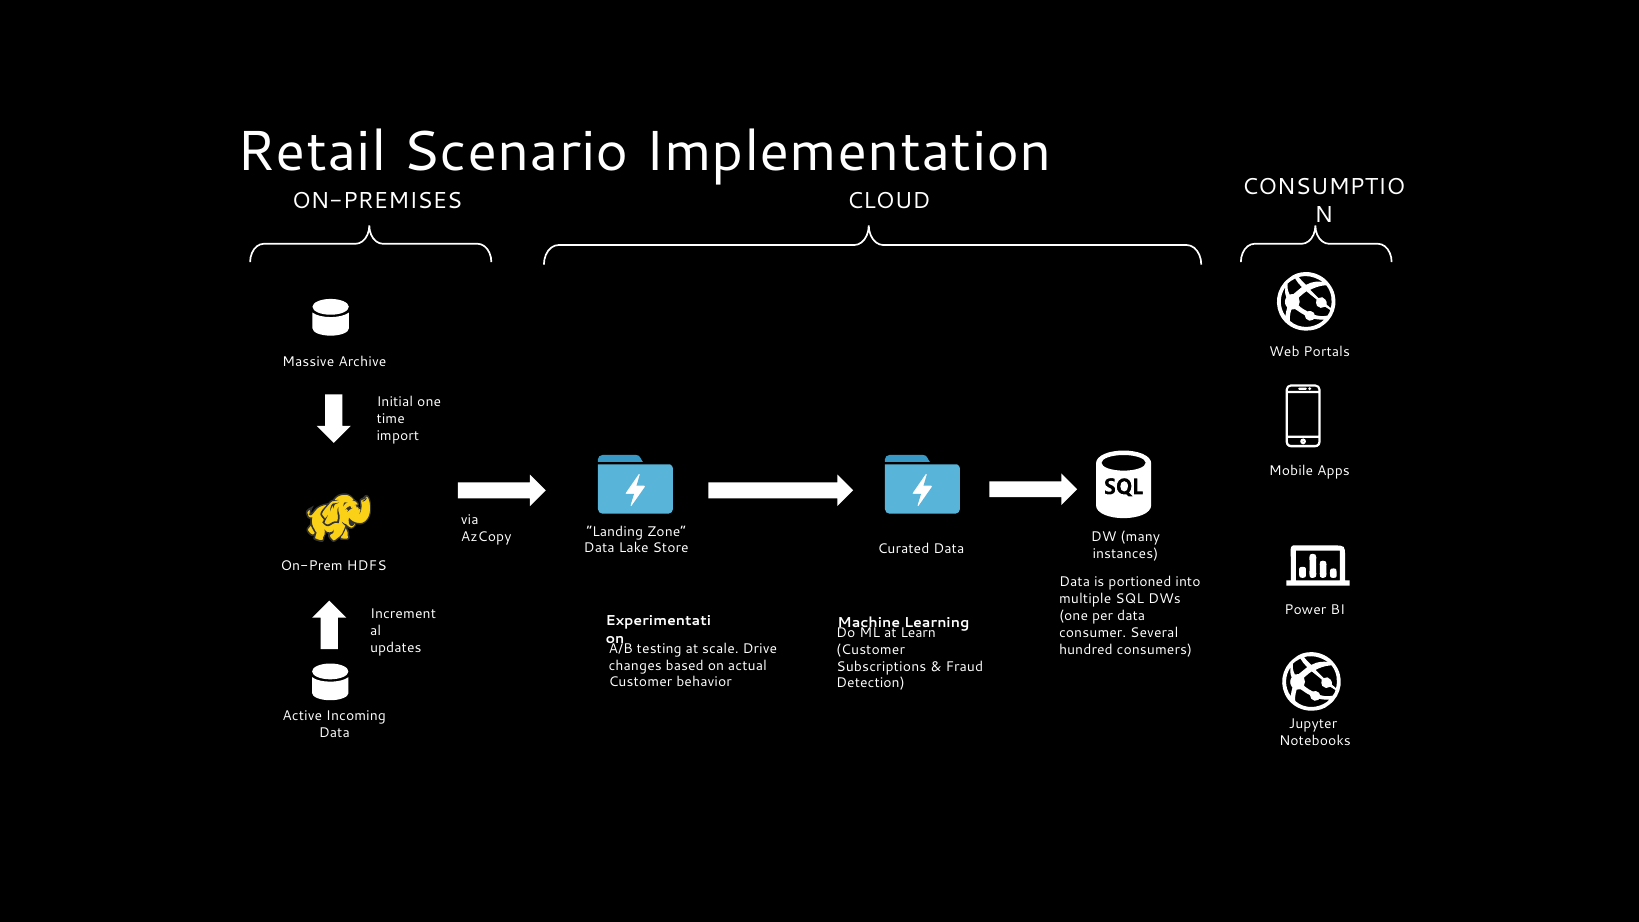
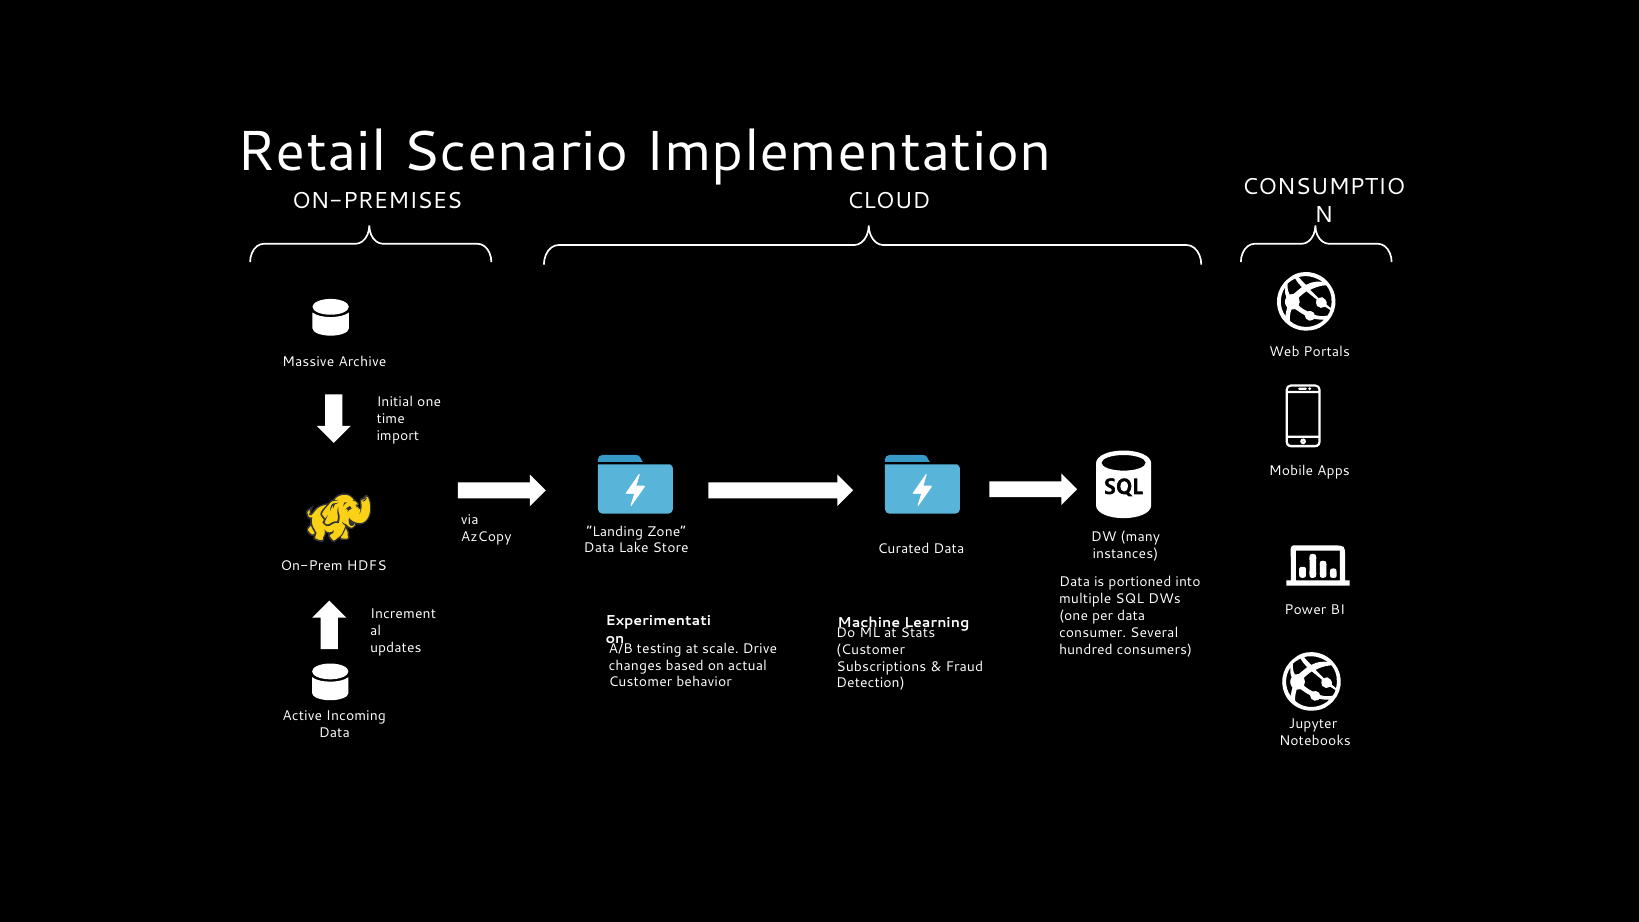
Learn: Learn -> Stats
